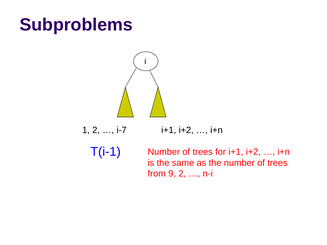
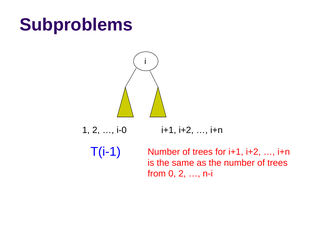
i-7: i-7 -> i-0
9: 9 -> 0
